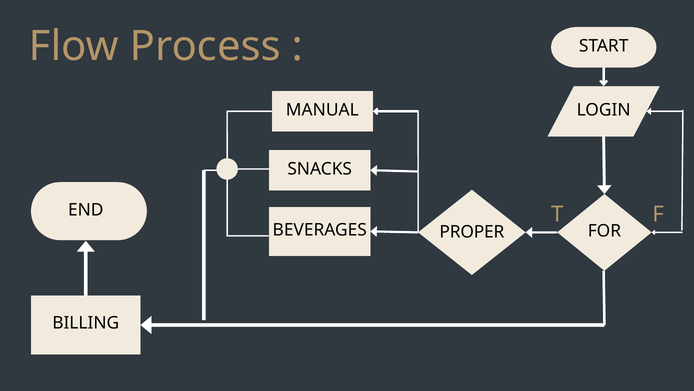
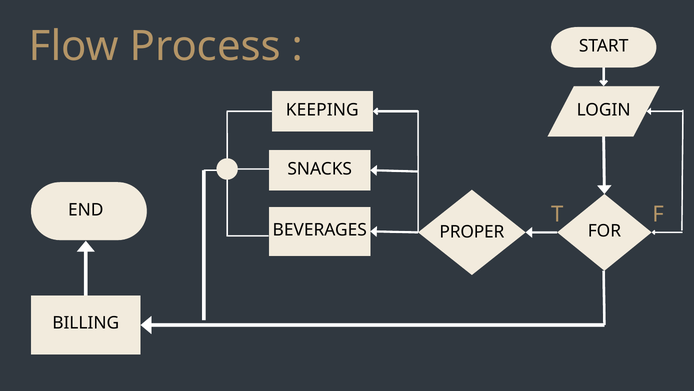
MANUAL: MANUAL -> KEEPING
